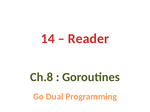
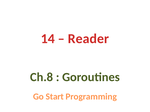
Dual: Dual -> Start
